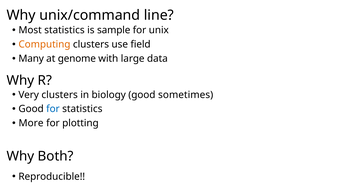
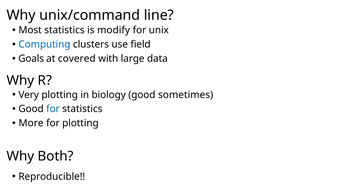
sample: sample -> modify
Computing colour: orange -> blue
Many: Many -> Goals
genome: genome -> covered
Very clusters: clusters -> plotting
